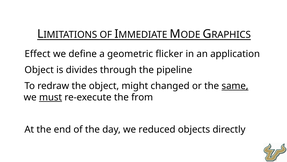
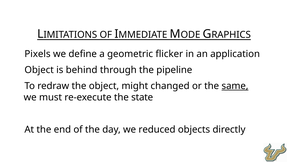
Effect: Effect -> Pixels
divides: divides -> behind
must underline: present -> none
from: from -> state
